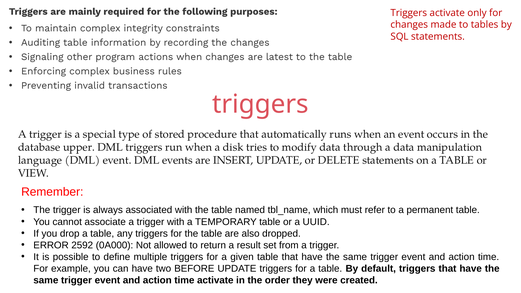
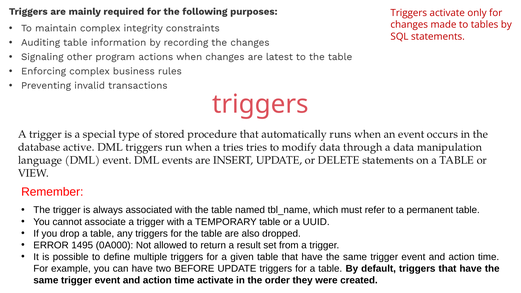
upper: upper -> active
a disk: disk -> tries
2592: 2592 -> 1495
